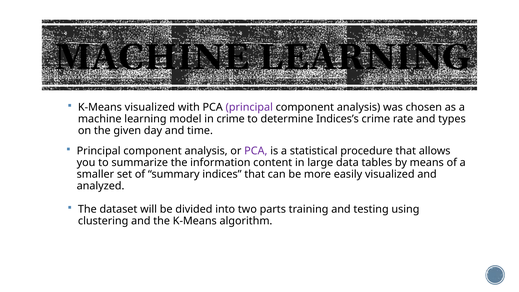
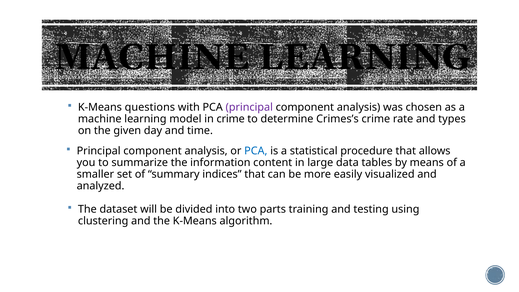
K-Means visualized: visualized -> questions
Indices’s: Indices’s -> Crimes’s
PCA at (256, 151) colour: purple -> blue
